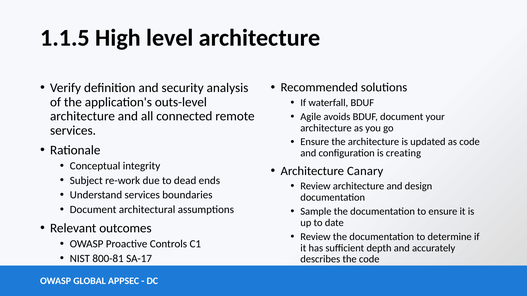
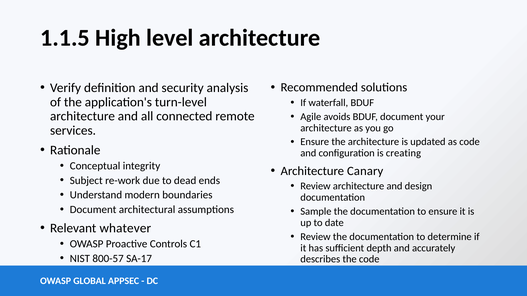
outs-level: outs-level -> turn-level
Understand services: services -> modern
outcomes: outcomes -> whatever
800-81: 800-81 -> 800-57
